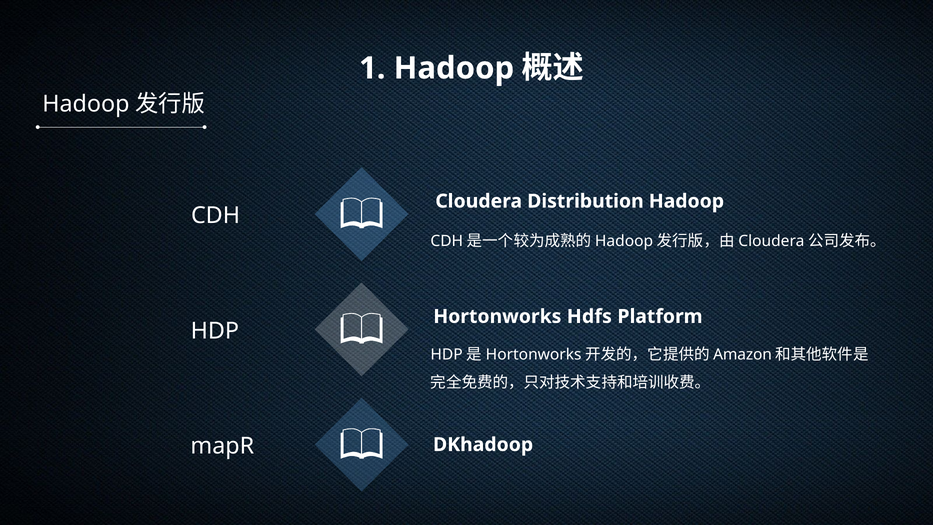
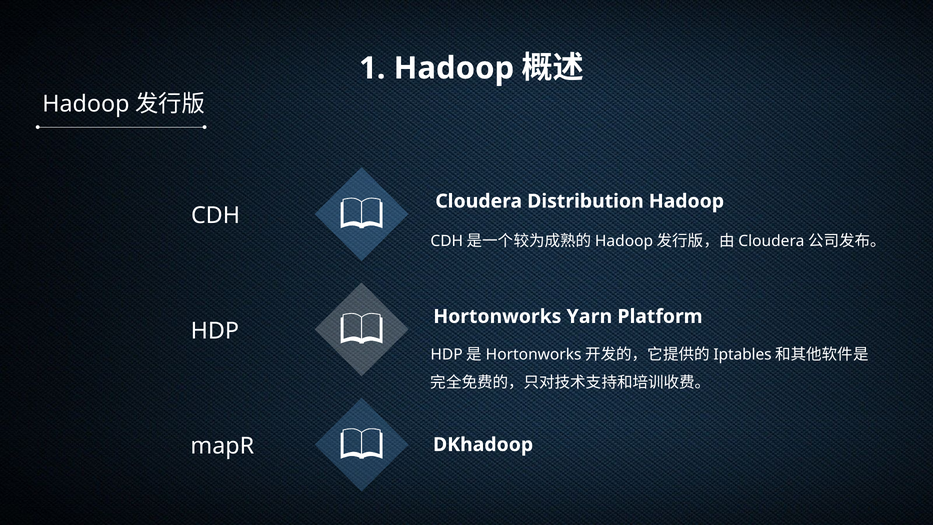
Hdfs: Hdfs -> Yarn
Amazon: Amazon -> Iptables
